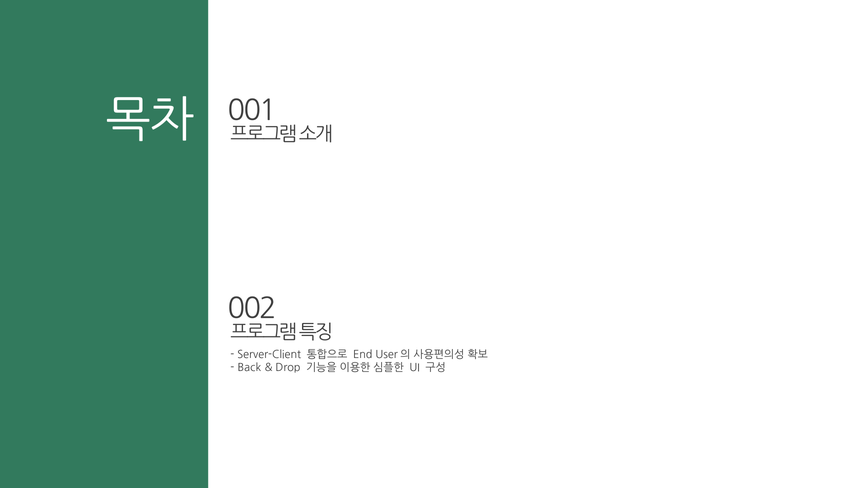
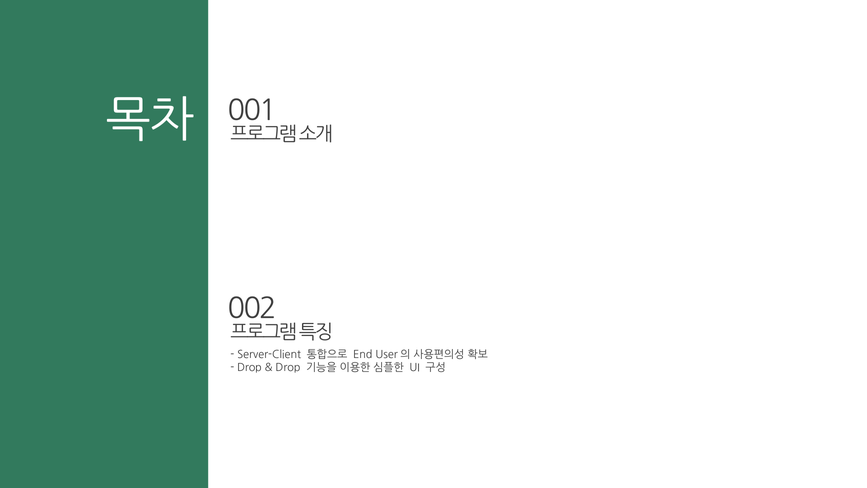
Back at (249, 367): Back -> Drop
